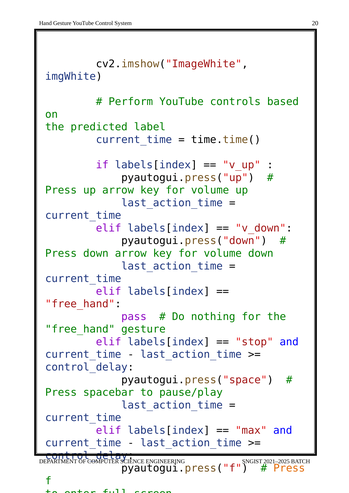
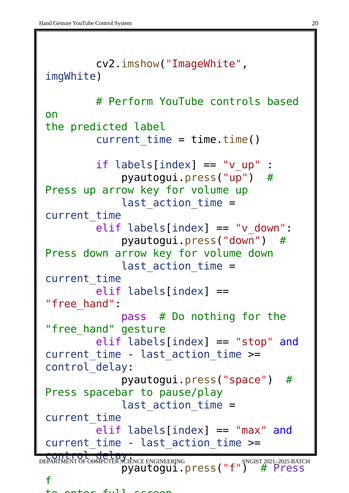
Press at (289, 469) colour: orange -> purple
